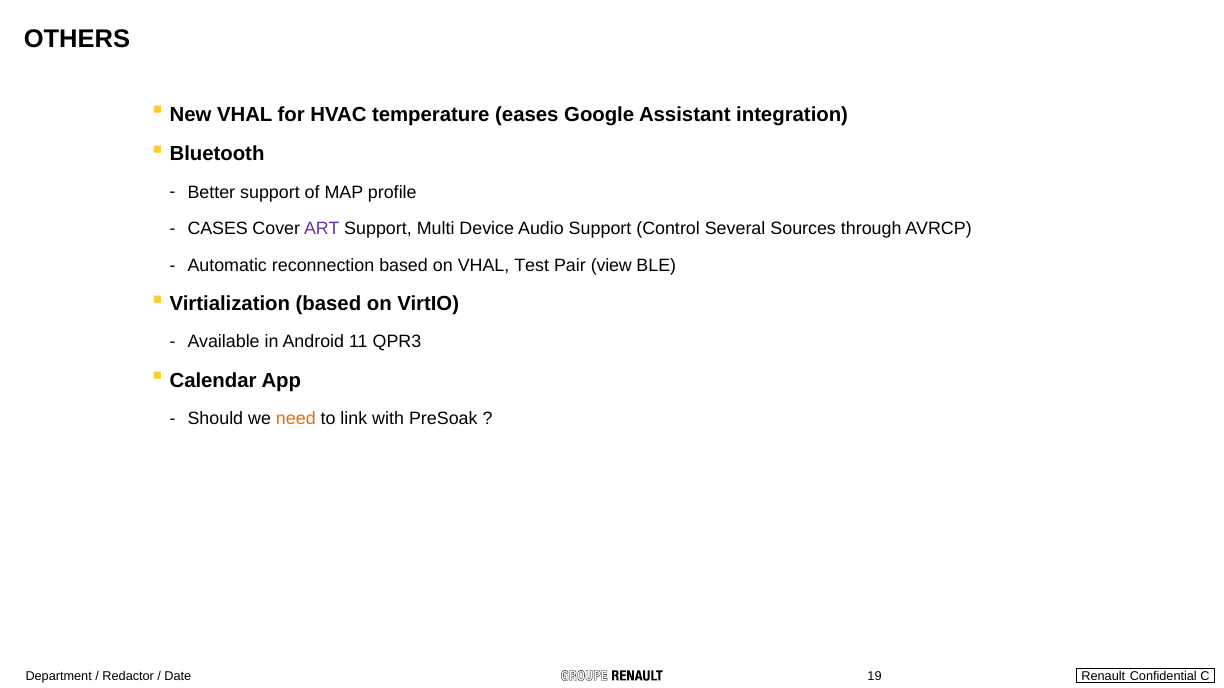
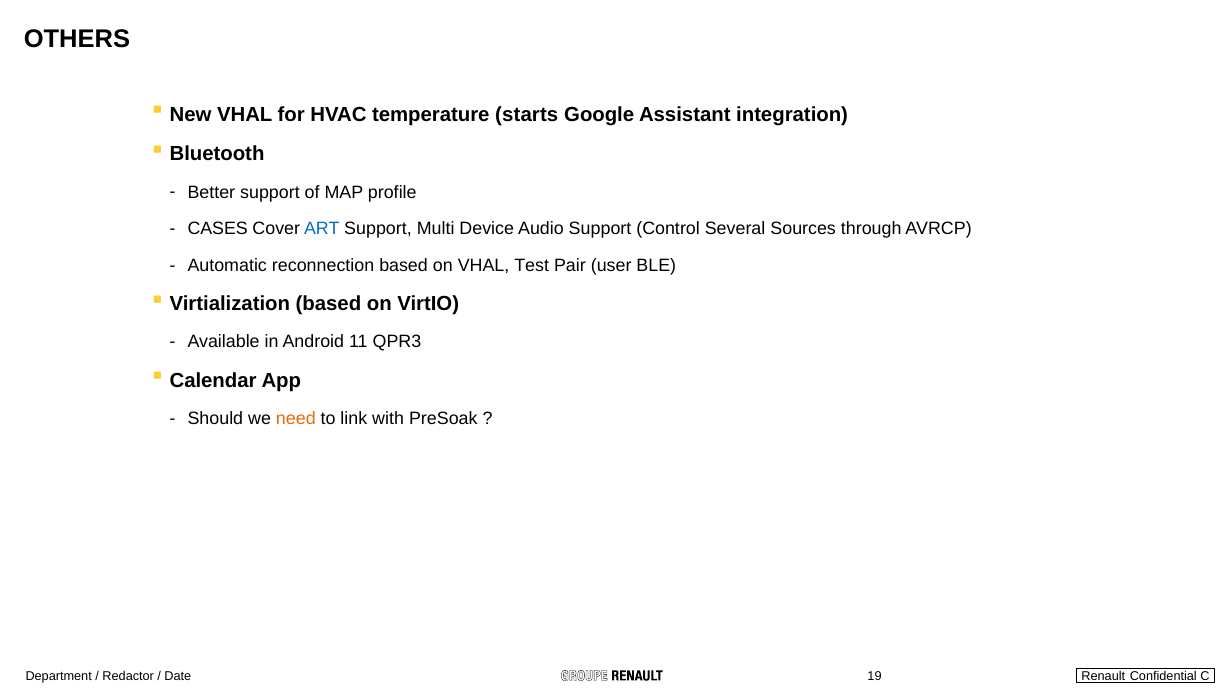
eases: eases -> starts
ART colour: purple -> blue
view: view -> user
